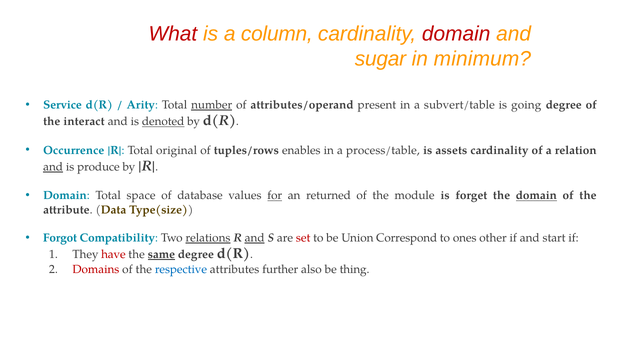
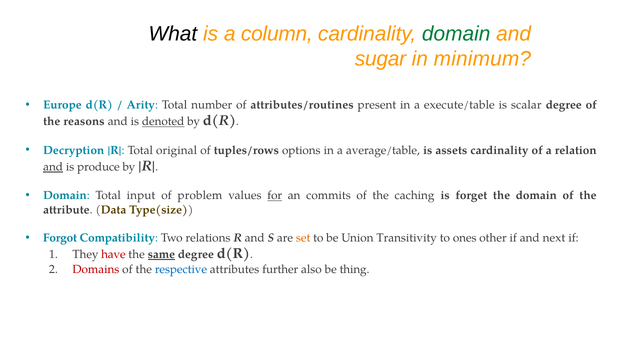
What colour: red -> black
domain at (456, 34) colour: red -> green
Service: Service -> Europe
number underline: present -> none
attributes/operand: attributes/operand -> attributes/routines
subvert/table: subvert/table -> execute/table
going: going -> scalar
interact: interact -> reasons
Occurrence: Occurrence -> Decryption
enables: enables -> options
process/table: process/table -> average/table
space: space -> input
database: database -> problem
returned: returned -> commits
module: module -> caching
domain at (536, 196) underline: present -> none
relations underline: present -> none
and at (255, 238) underline: present -> none
set colour: red -> orange
Correspond: Correspond -> Transitivity
start: start -> next
